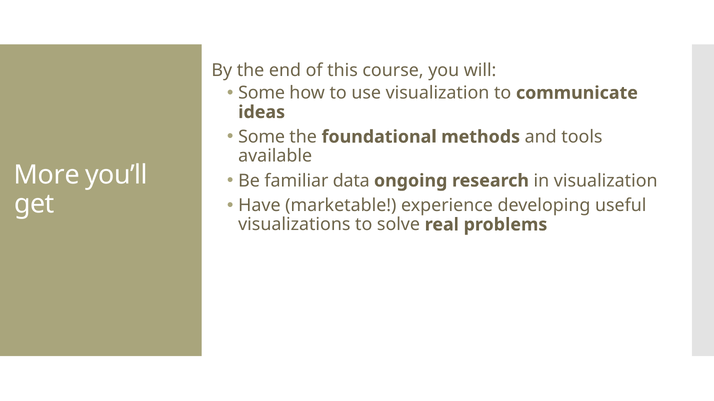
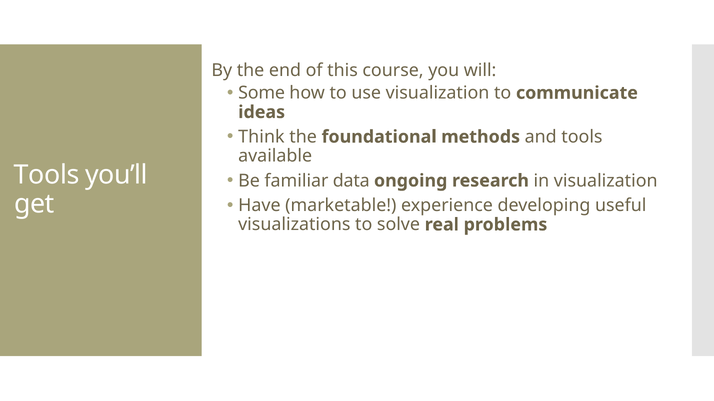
Some at (262, 137): Some -> Think
More at (47, 175): More -> Tools
